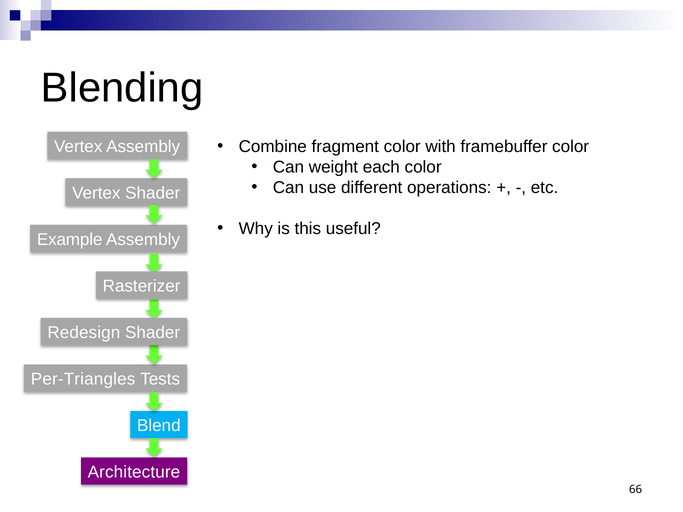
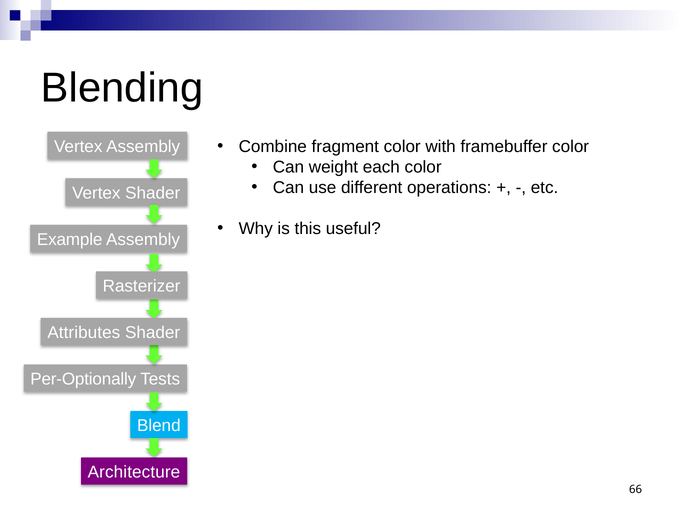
Redesign: Redesign -> Attributes
Per-Triangles: Per-Triangles -> Per-Optionally
